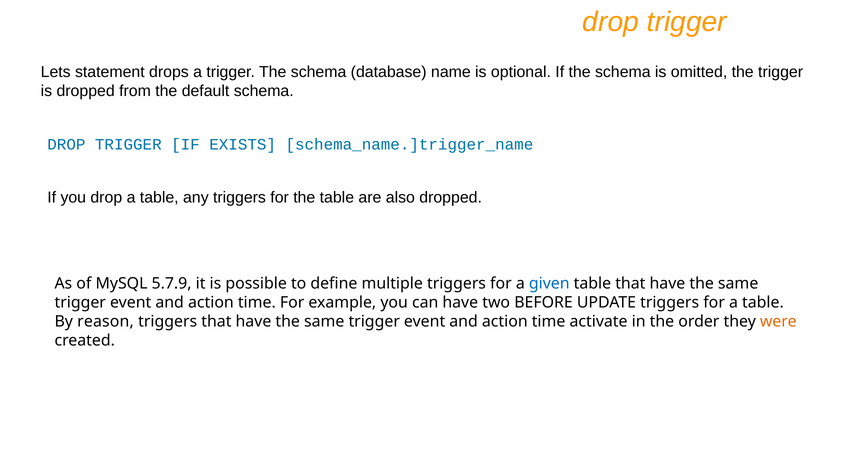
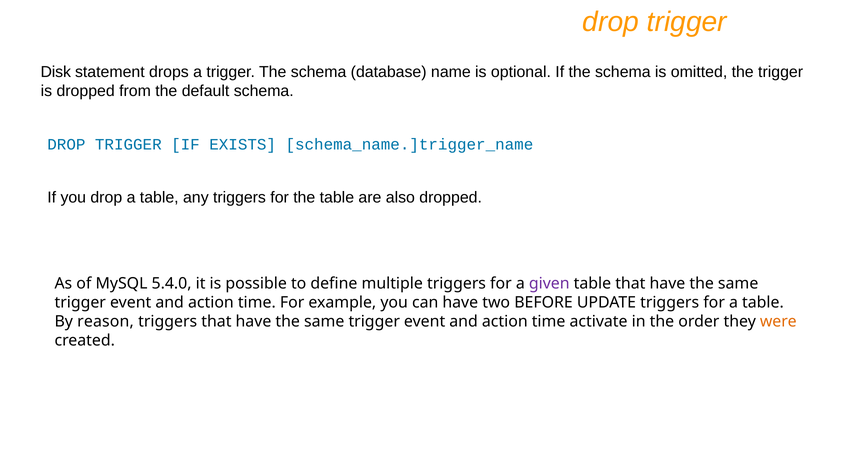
Lets: Lets -> Disk
5.7.9: 5.7.9 -> 5.4.0
given colour: blue -> purple
